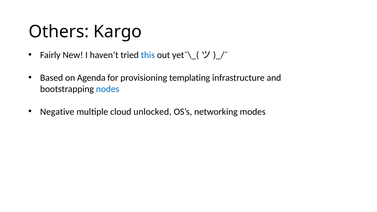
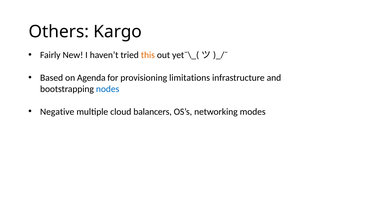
this colour: blue -> orange
templating: templating -> limitations
unlocked: unlocked -> balancers
